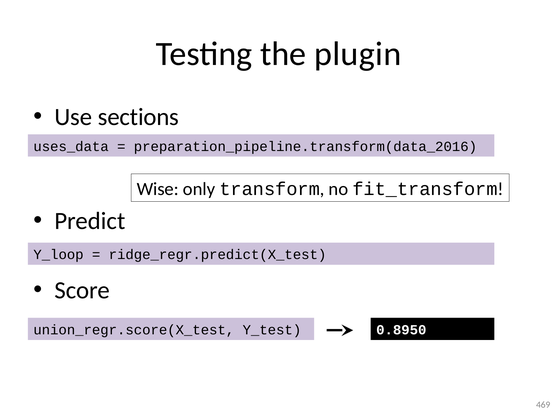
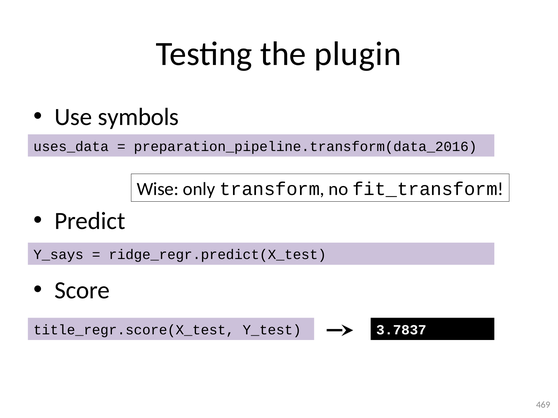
sections: sections -> symbols
Y_loop: Y_loop -> Y_says
union_regr.score(X_test: union_regr.score(X_test -> title_regr.score(X_test
0.8950: 0.8950 -> 3.7837
